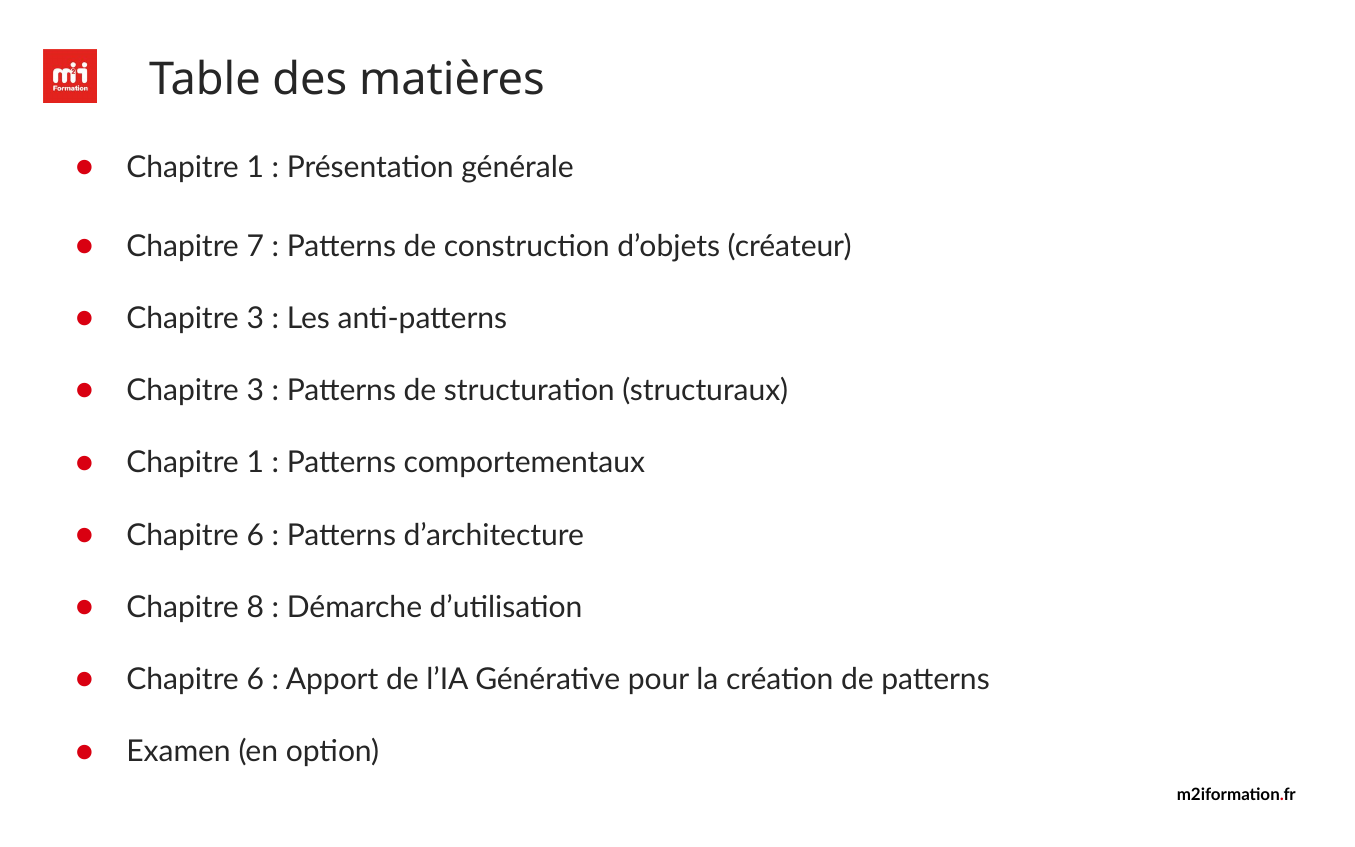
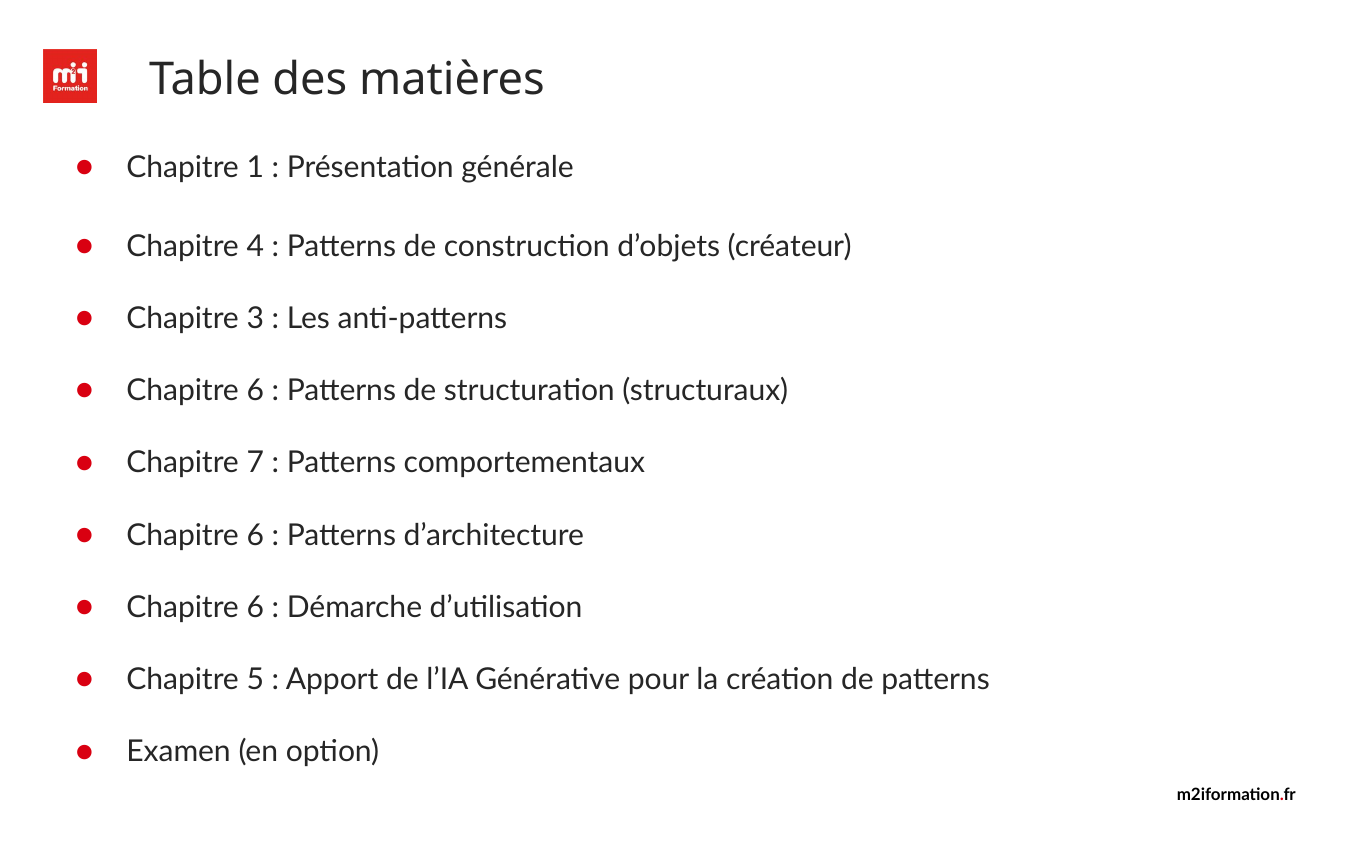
7: 7 -> 4
3 at (255, 391): 3 -> 6
1 at (255, 463): 1 -> 7
8 at (255, 607): 8 -> 6
6 at (255, 680): 6 -> 5
